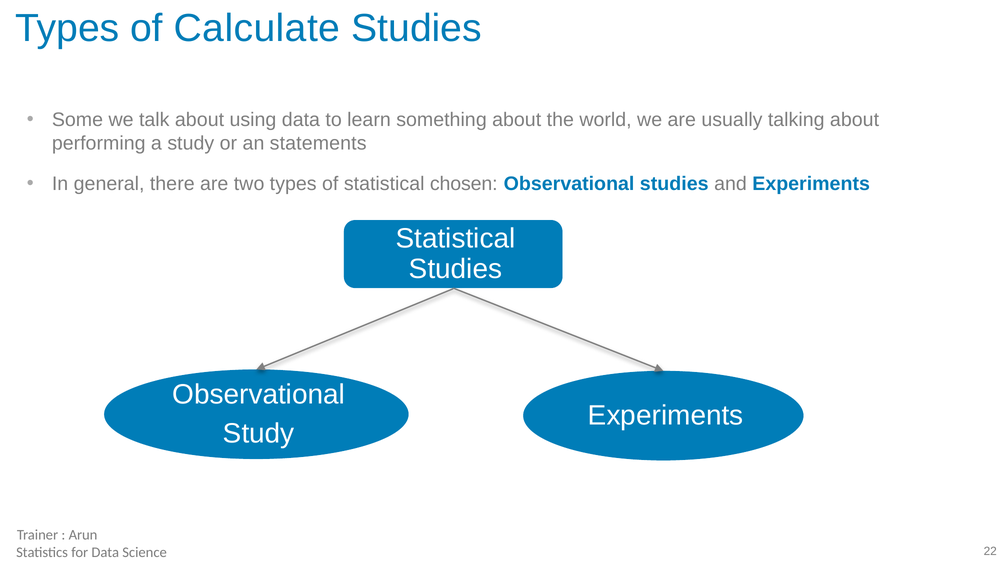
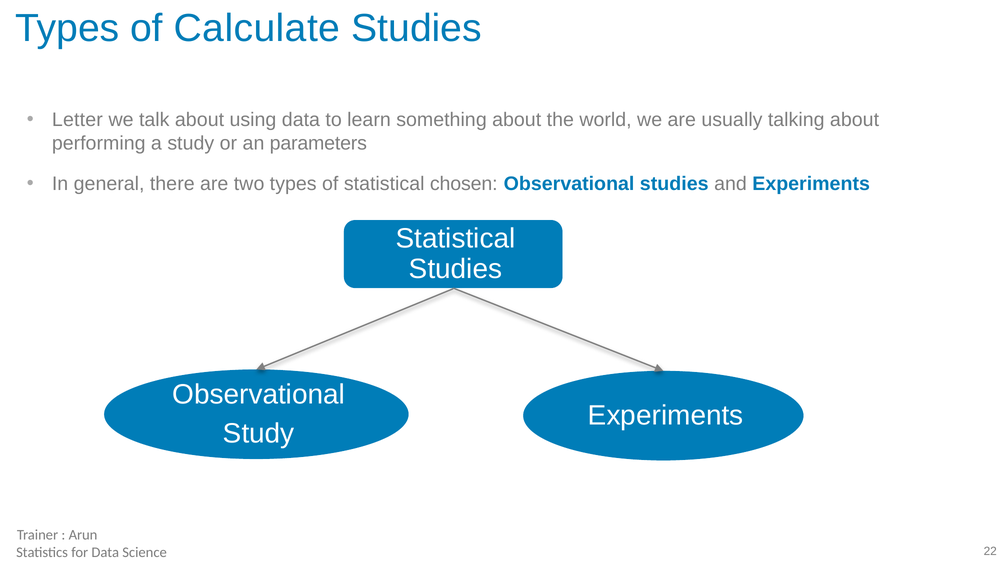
Some: Some -> Letter
statements: statements -> parameters
